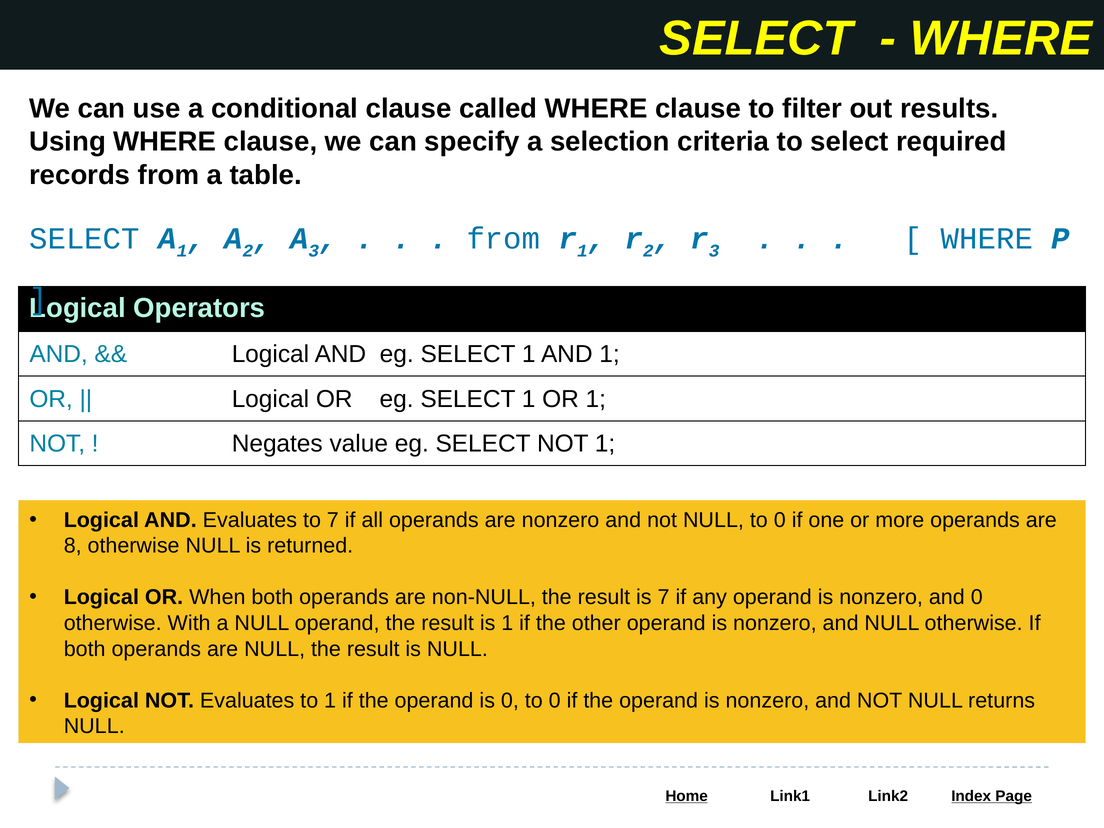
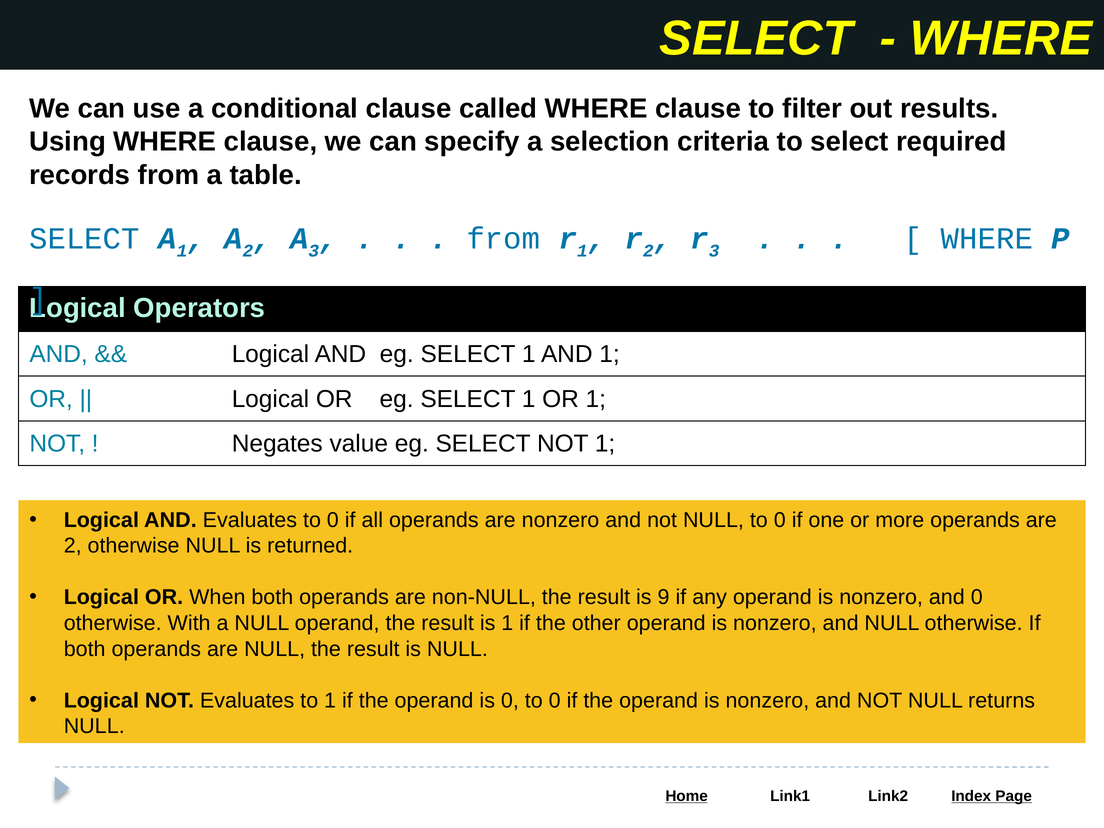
Evaluates to 7: 7 -> 0
8 at (73, 546): 8 -> 2
is 7: 7 -> 9
